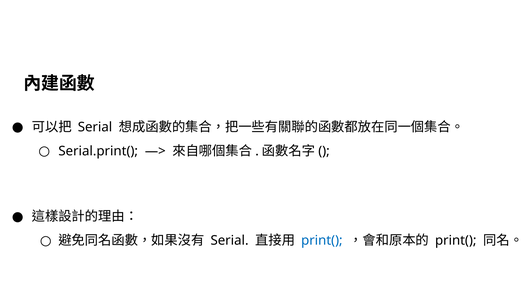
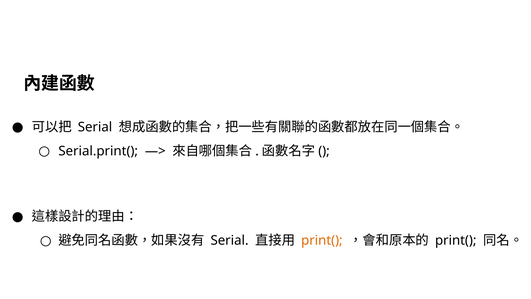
print( at (322, 240) colour: blue -> orange
